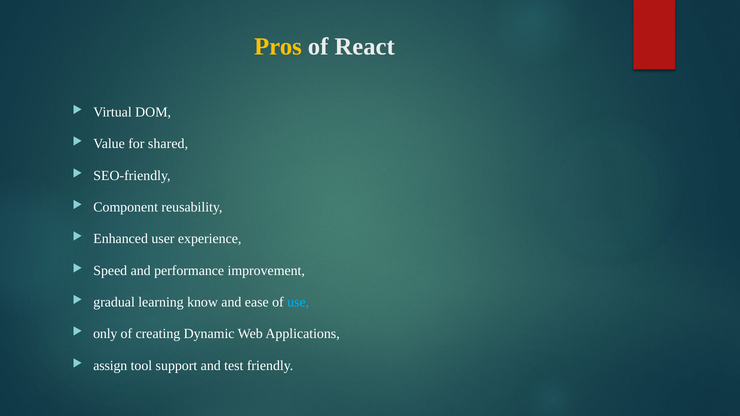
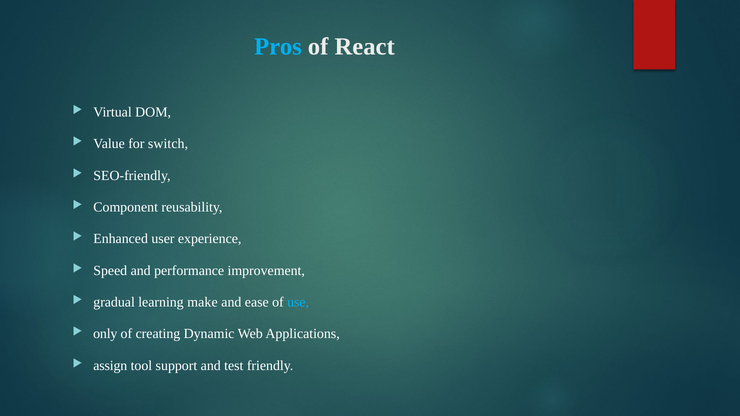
Pros colour: yellow -> light blue
shared: shared -> switch
know: know -> make
